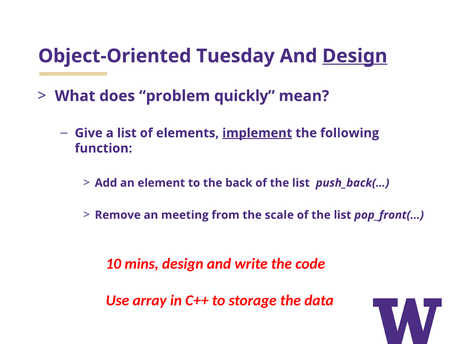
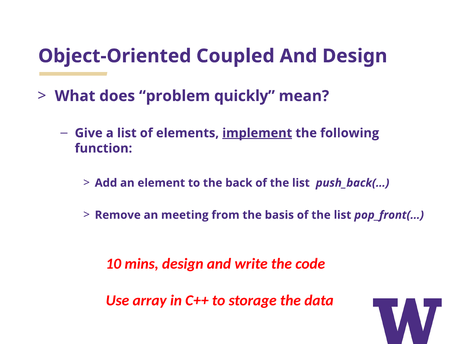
Tuesday: Tuesday -> Coupled
Design at (355, 56) underline: present -> none
scale: scale -> basis
